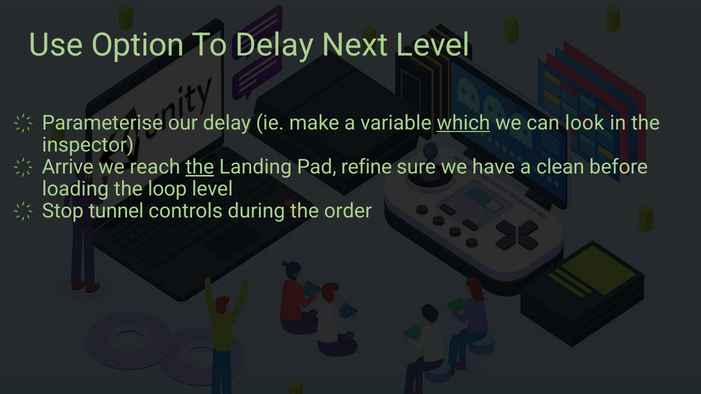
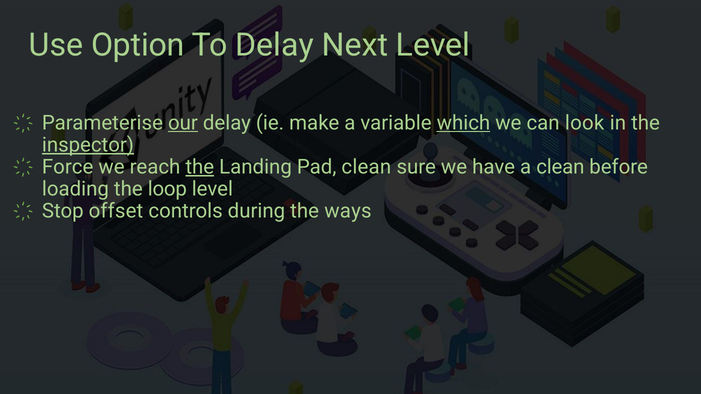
our underline: none -> present
inspector underline: none -> present
Arrive: Arrive -> Force
Pad refine: refine -> clean
tunnel: tunnel -> offset
order: order -> ways
